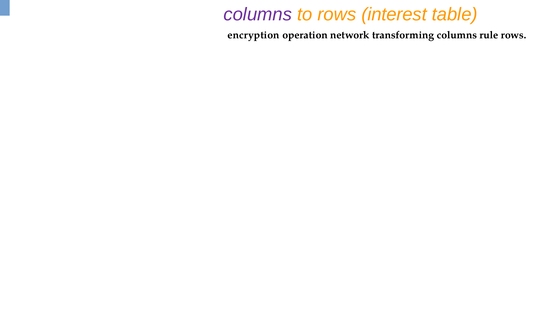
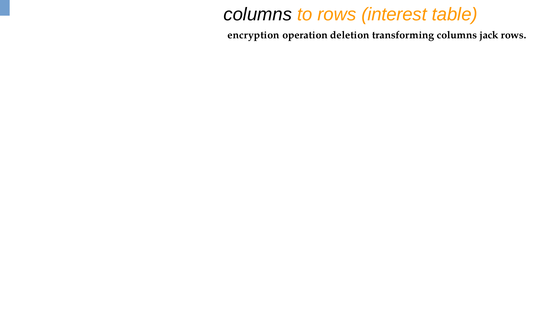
columns at (258, 14) colour: purple -> black
network: network -> deletion
rule: rule -> jack
